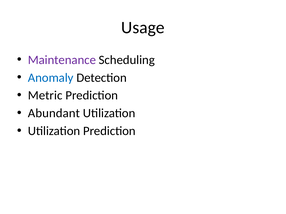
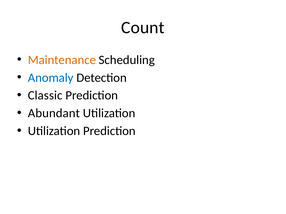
Usage: Usage -> Count
Maintenance colour: purple -> orange
Metric: Metric -> Classic
